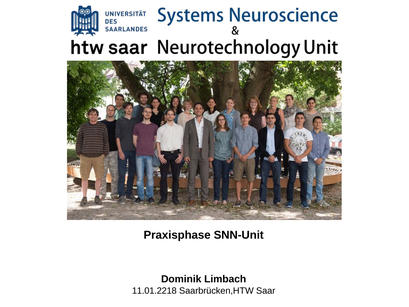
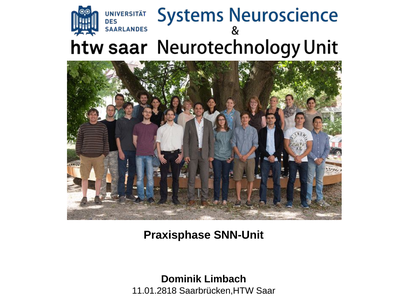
11.01.2218: 11.01.2218 -> 11.01.2818
